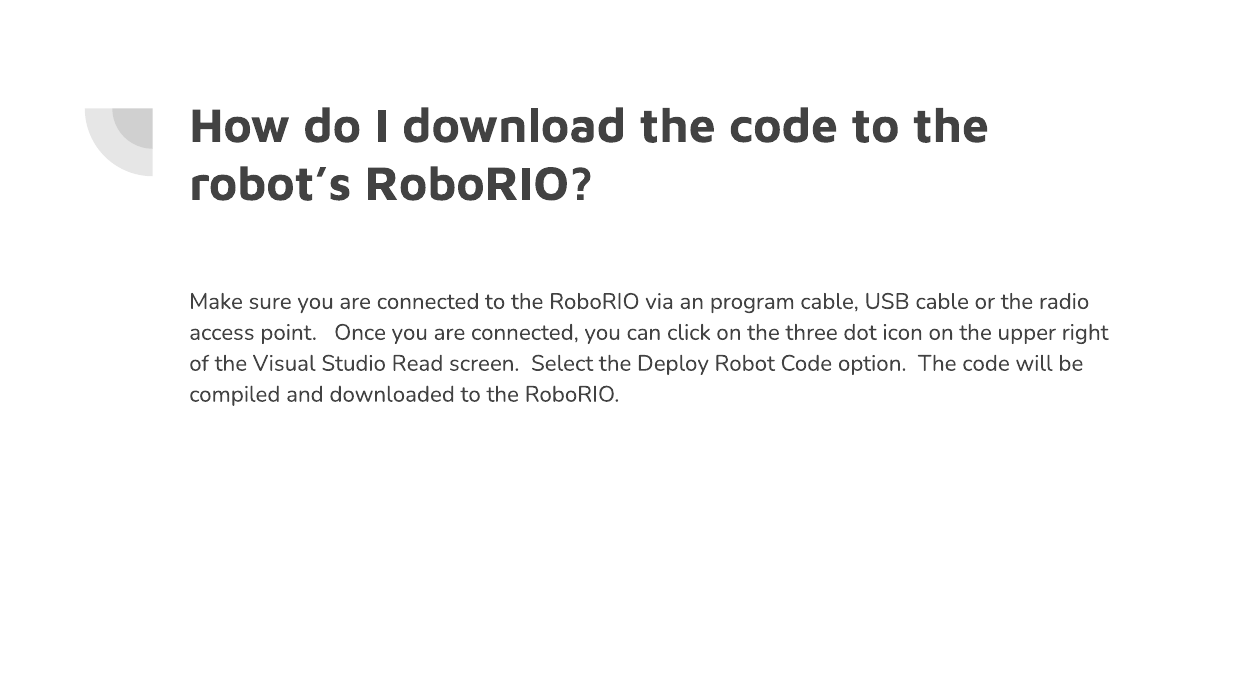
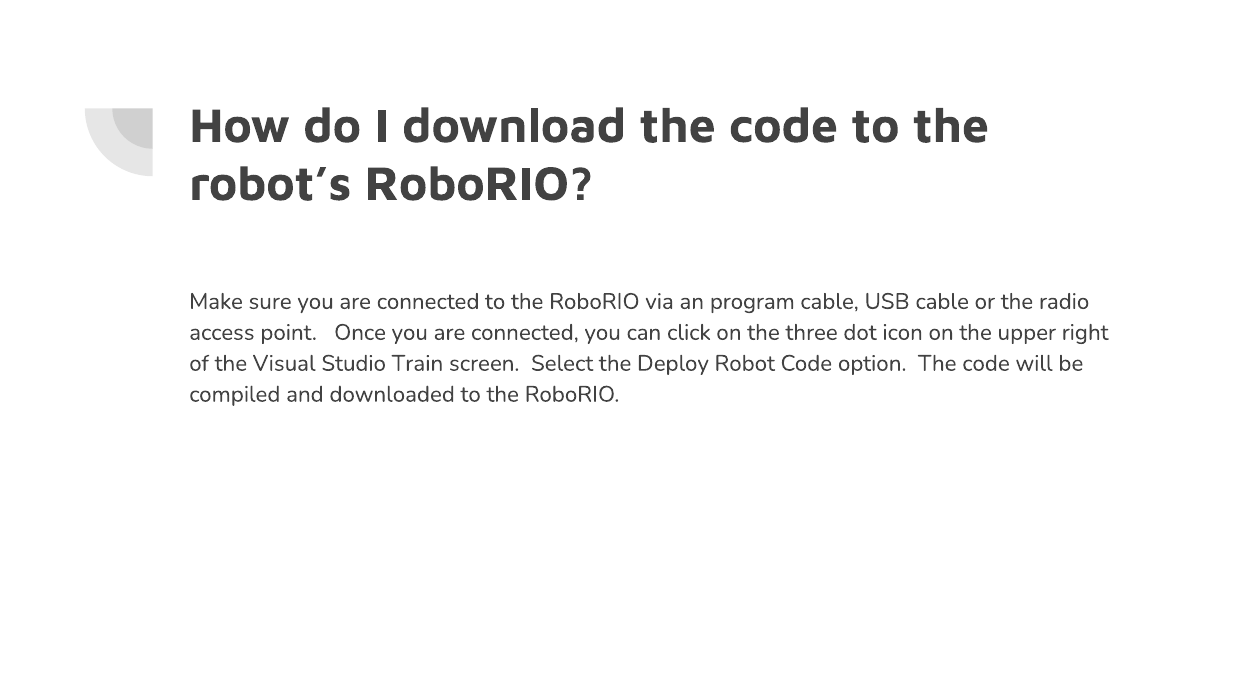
Read: Read -> Train
